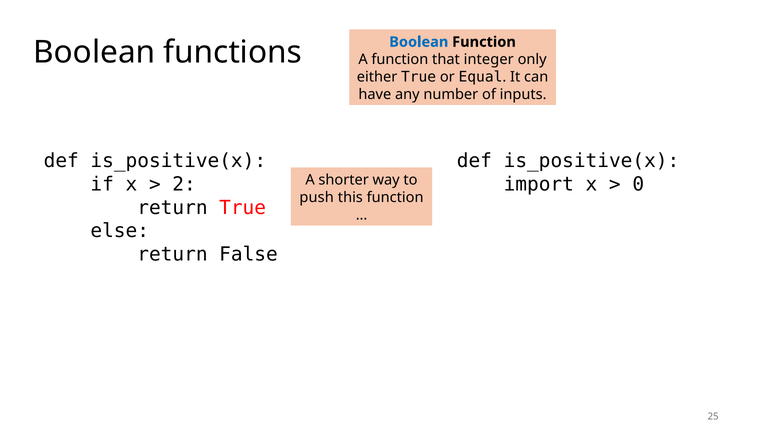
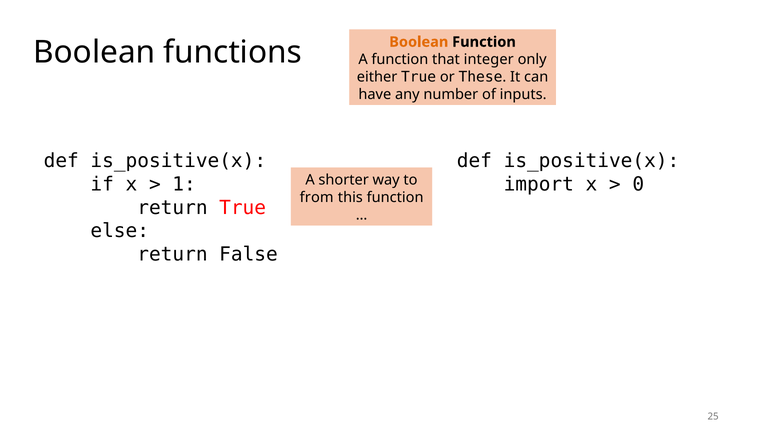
Boolean at (419, 42) colour: blue -> orange
Equal: Equal -> These
2: 2 -> 1
push: push -> from
